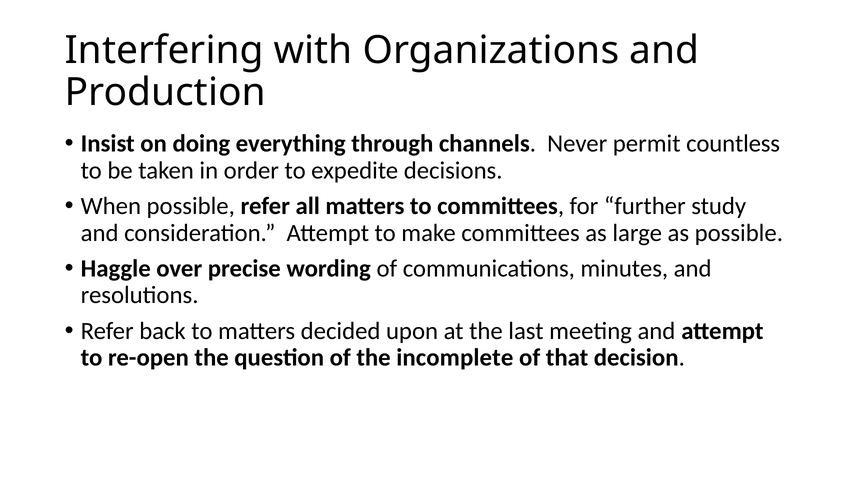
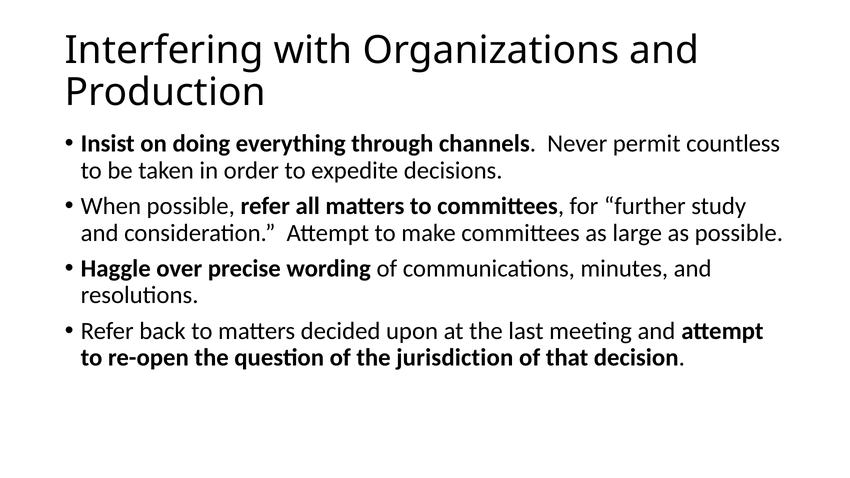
incomplete: incomplete -> jurisdiction
